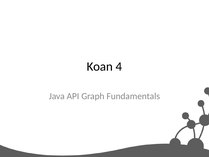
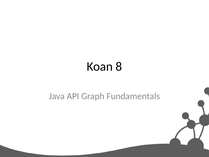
4: 4 -> 8
